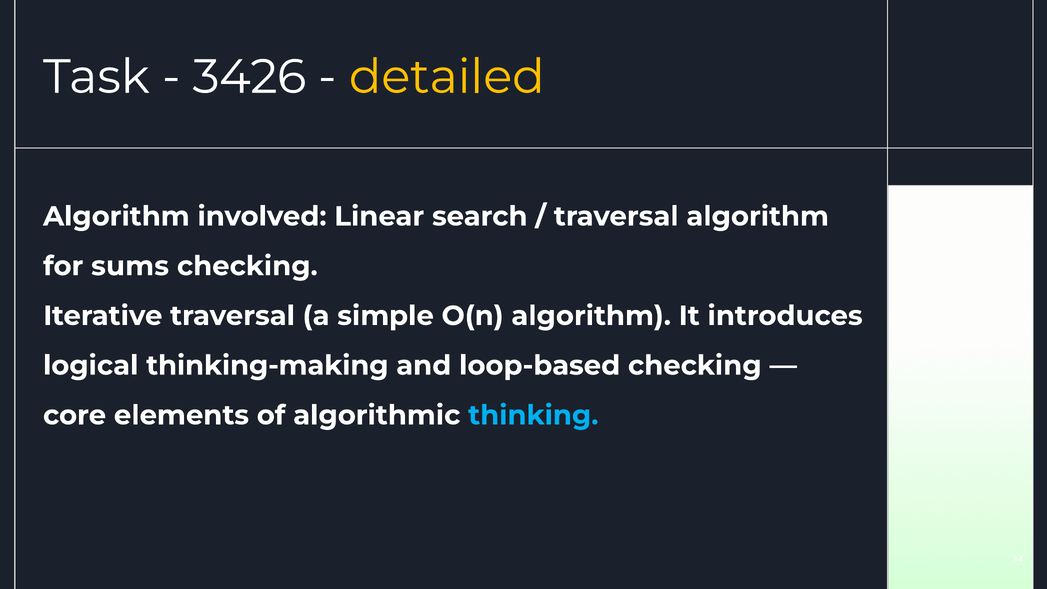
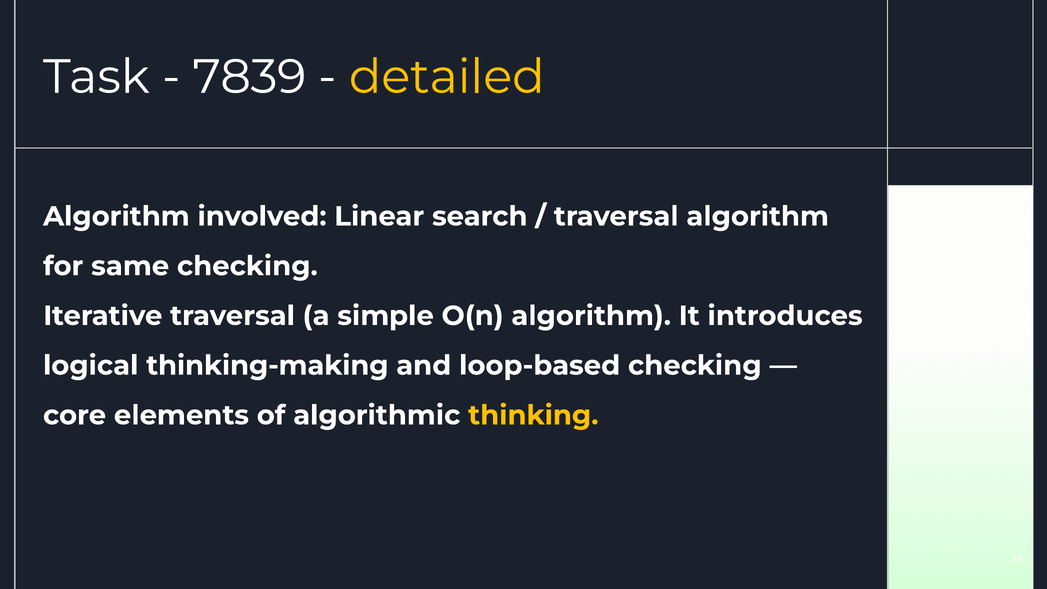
3426: 3426 -> 7839
sums: sums -> same
thinking colour: light blue -> yellow
